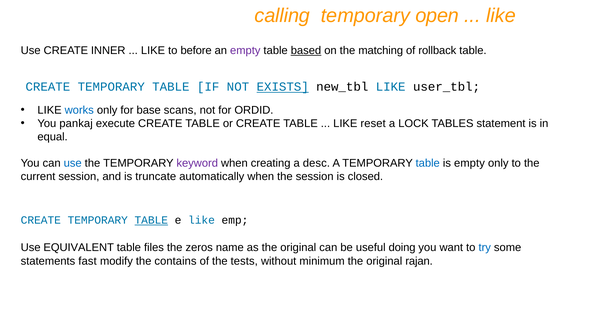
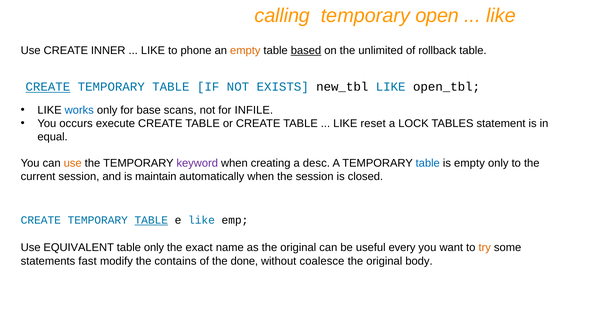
before: before -> phone
empty at (245, 51) colour: purple -> orange
matching: matching -> unlimited
CREATE at (48, 87) underline: none -> present
EXISTS underline: present -> none
user_tbl: user_tbl -> open_tbl
ORDID: ORDID -> INFILE
pankaj: pankaj -> occurs
use at (73, 163) colour: blue -> orange
truncate: truncate -> maintain
table files: files -> only
zeros: zeros -> exact
doing: doing -> every
try colour: blue -> orange
tests: tests -> done
minimum: minimum -> coalesce
rajan: rajan -> body
